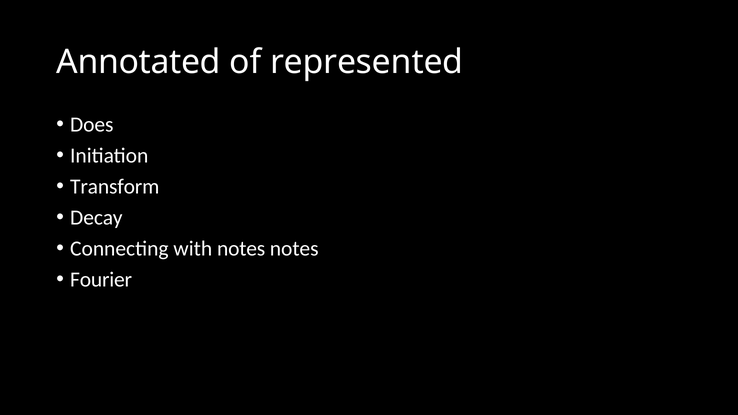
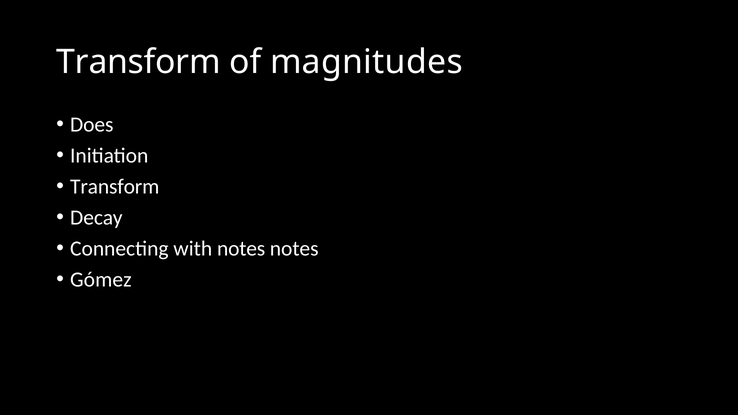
Annotated at (139, 62): Annotated -> Transform
represented: represented -> magnitudes
Fourier: Fourier -> Gómez
